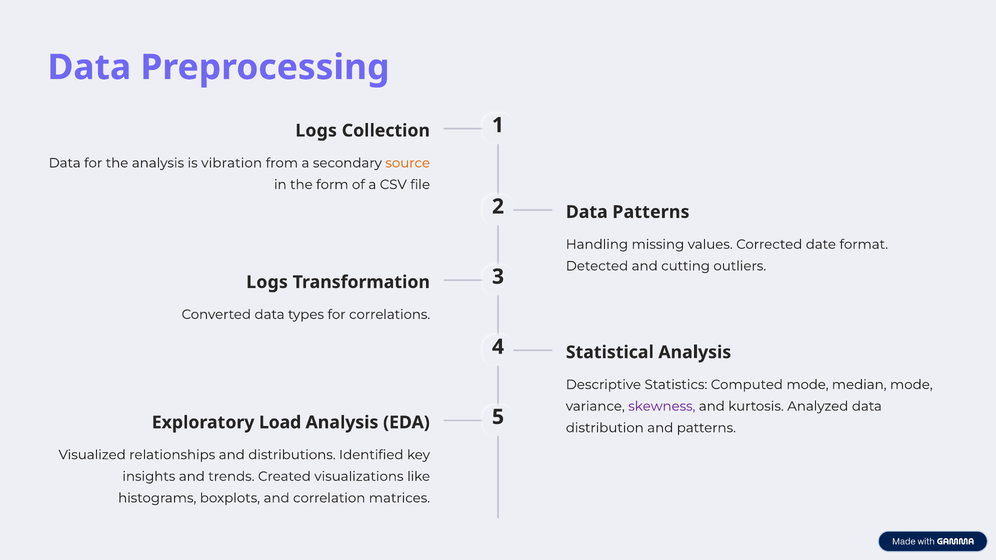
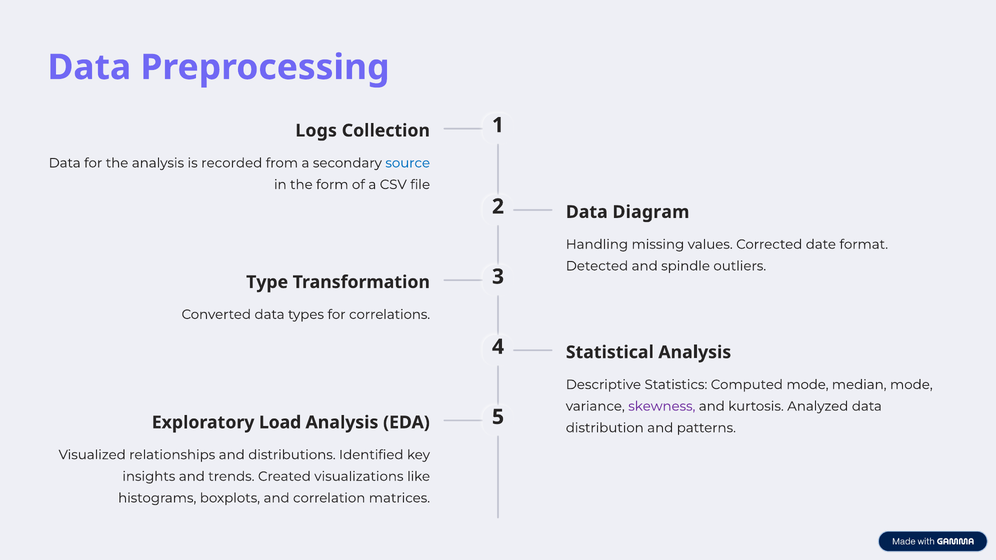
vibration: vibration -> recorded
source colour: orange -> blue
Data Patterns: Patterns -> Diagram
cutting: cutting -> spindle
Logs at (267, 282): Logs -> Type
